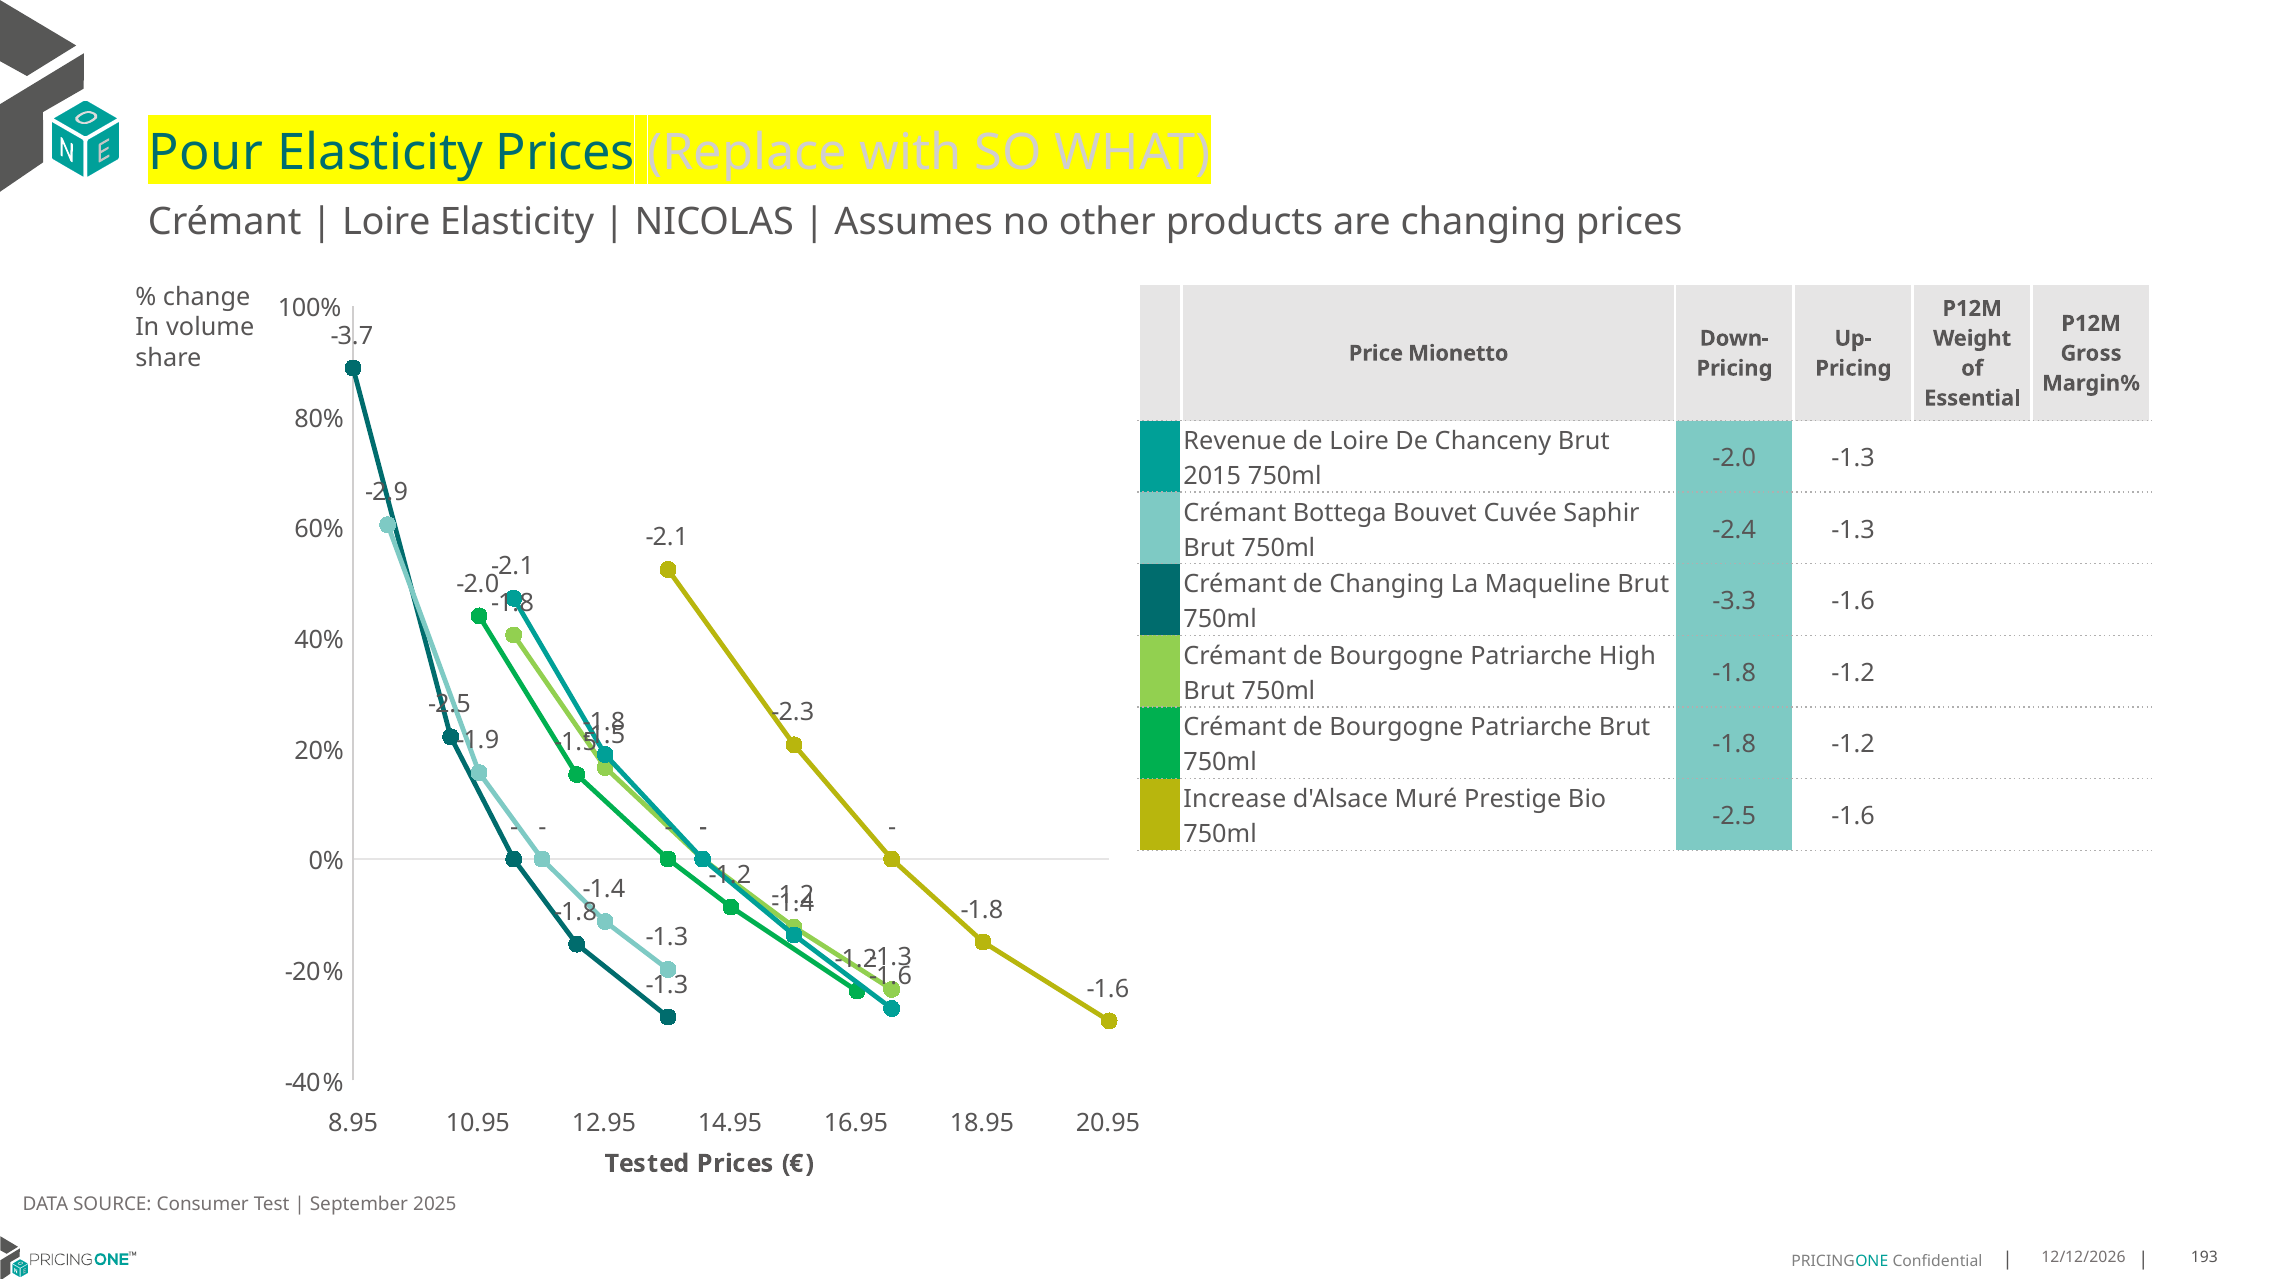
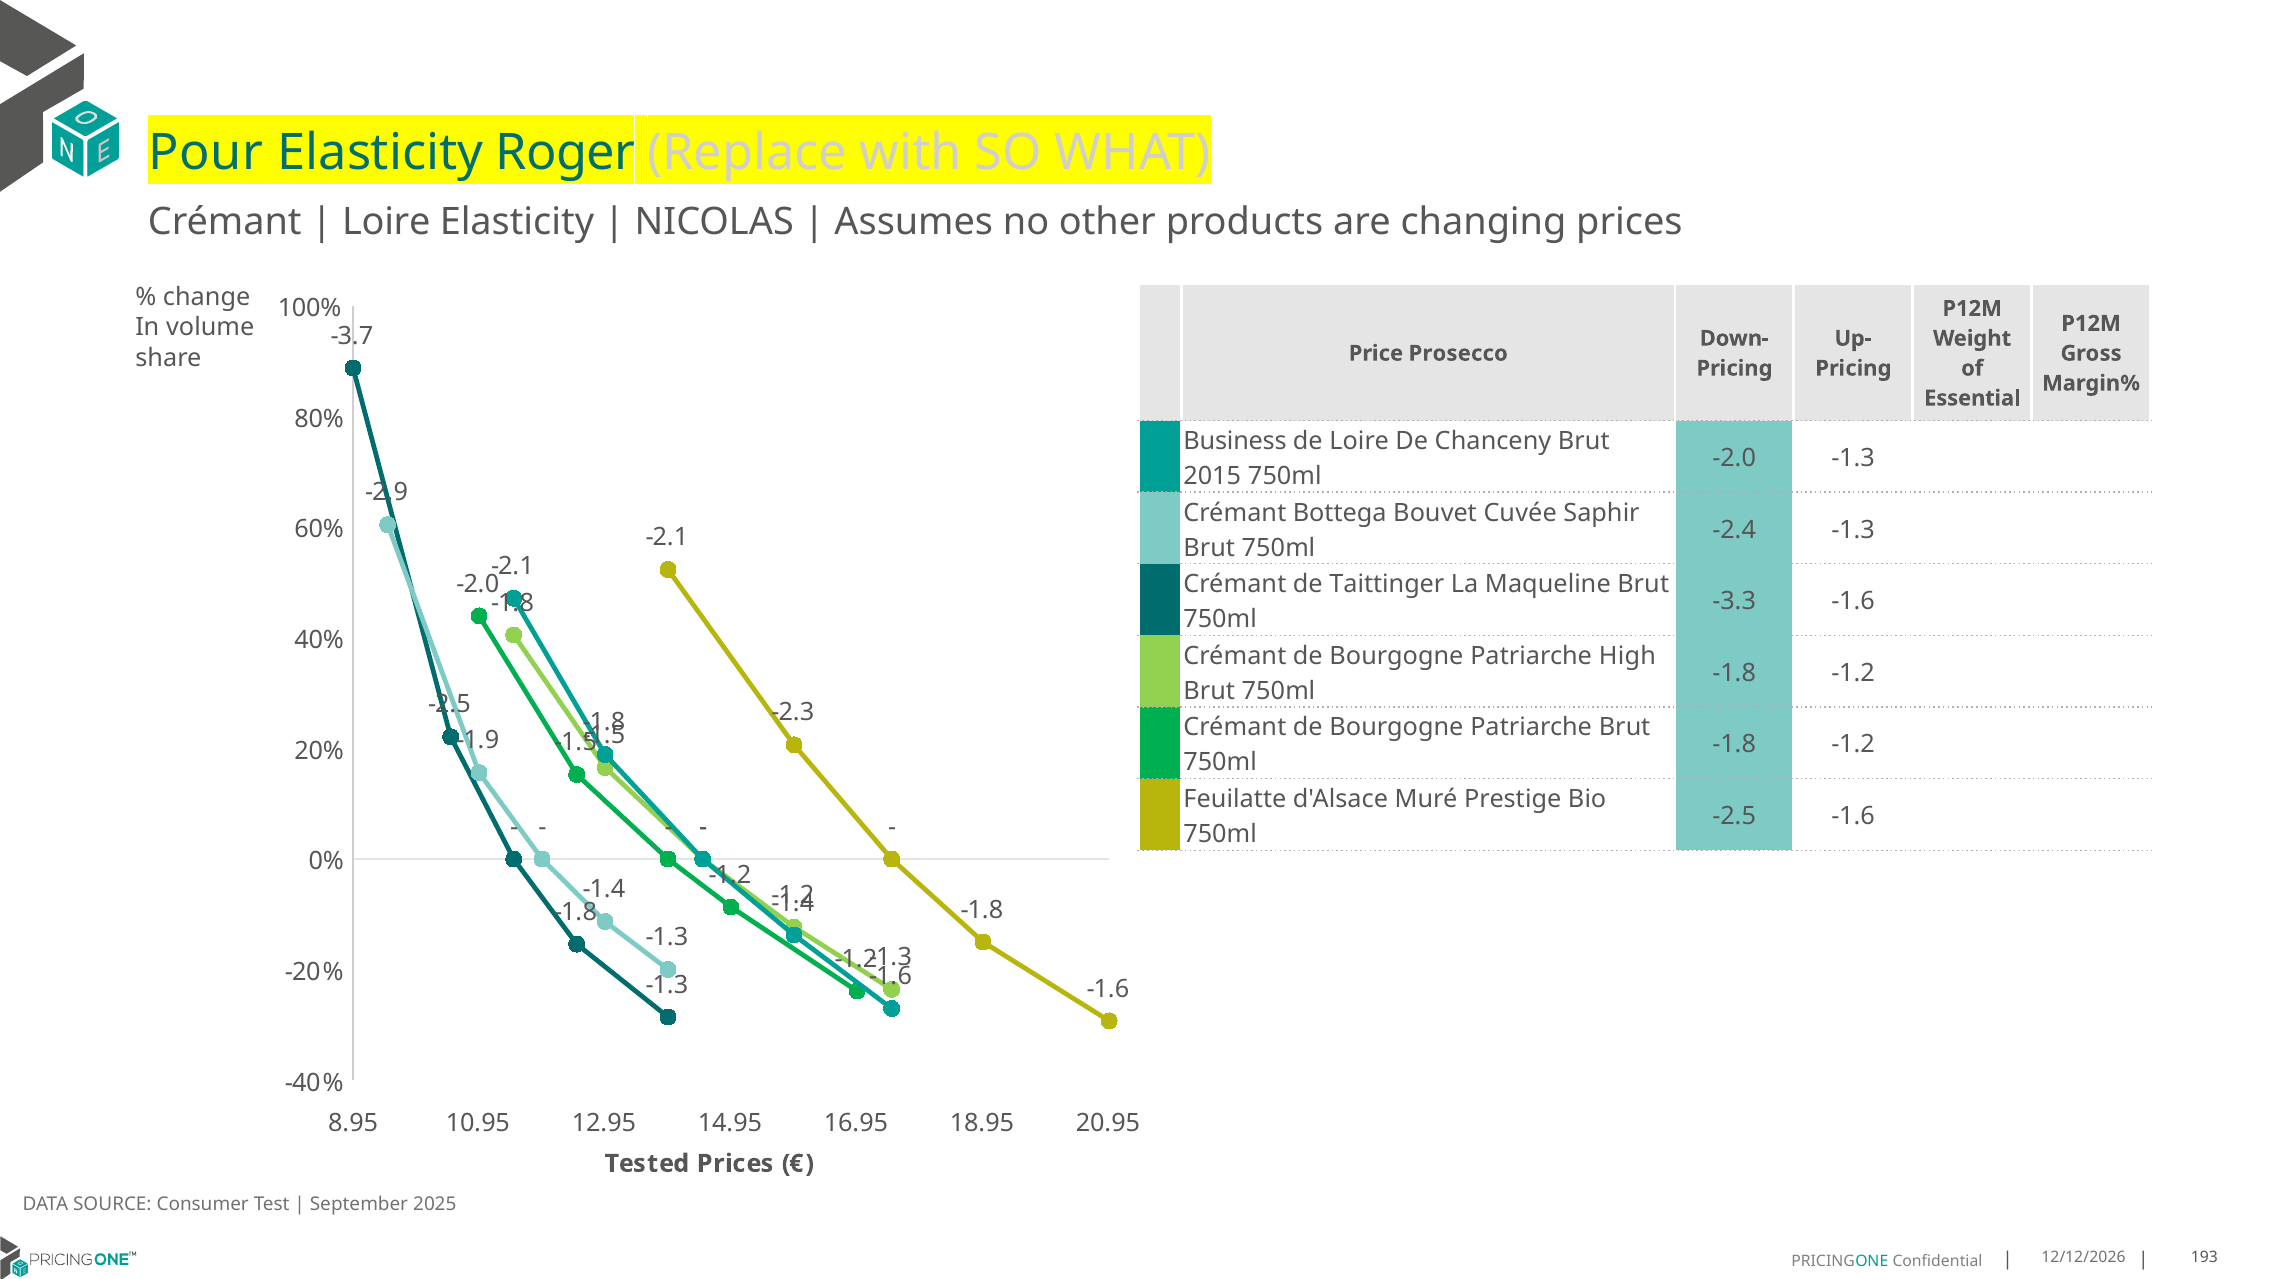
Elasticity Prices: Prices -> Roger
Mionetto: Mionetto -> Prosecco
Revenue: Revenue -> Business
de Changing: Changing -> Taittinger
Increase: Increase -> Feuilatte
